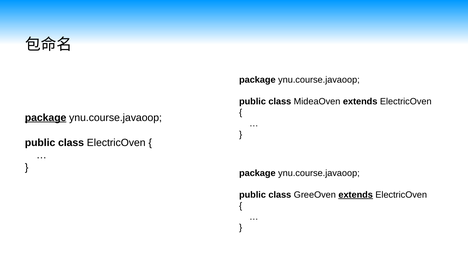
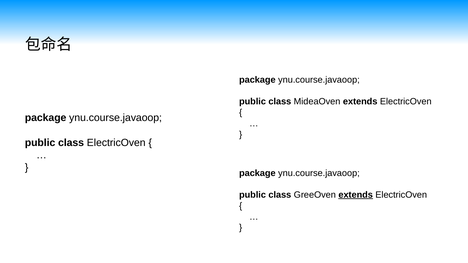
package at (46, 118) underline: present -> none
